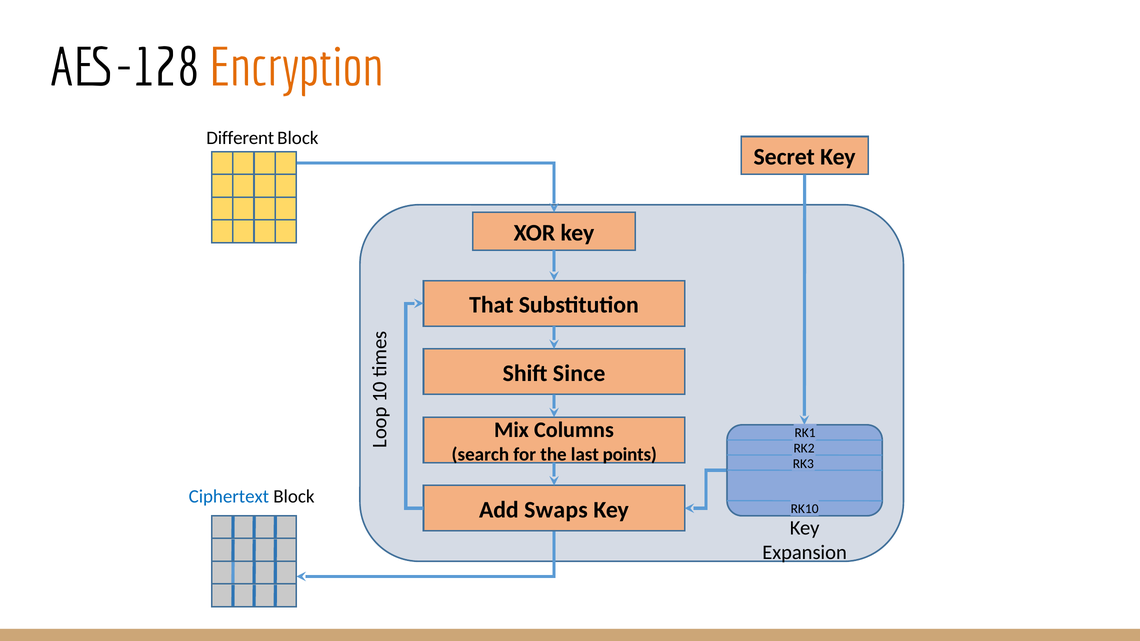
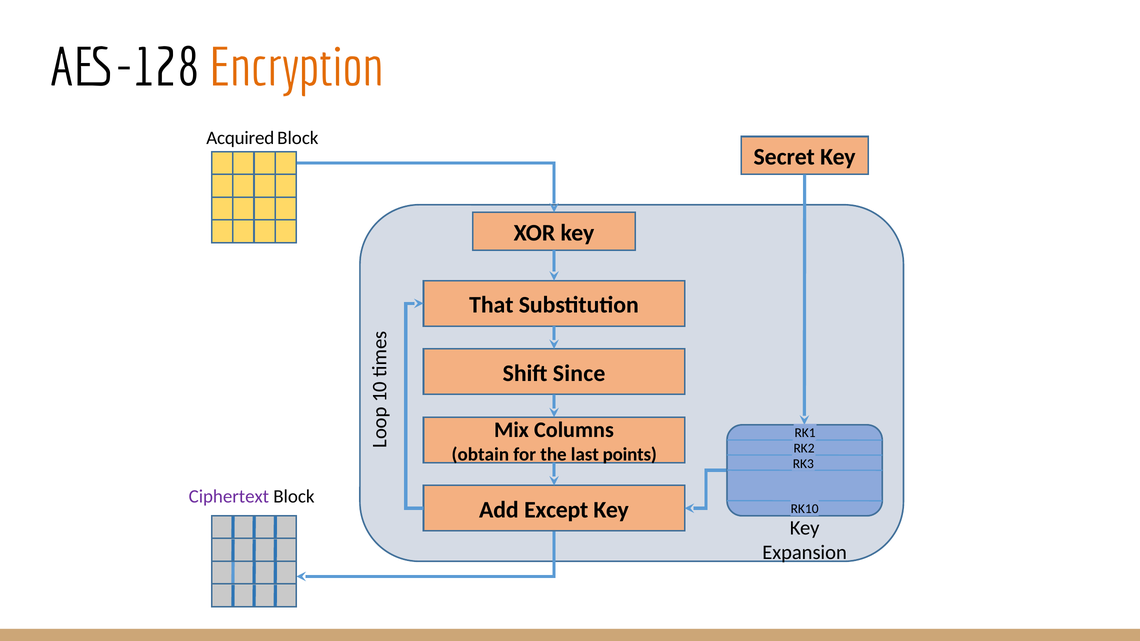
Different: Different -> Acquired
search: search -> obtain
Ciphertext colour: blue -> purple
Swaps: Swaps -> Except
